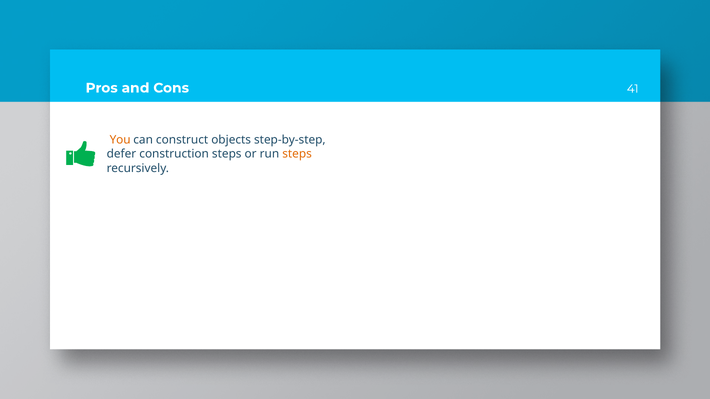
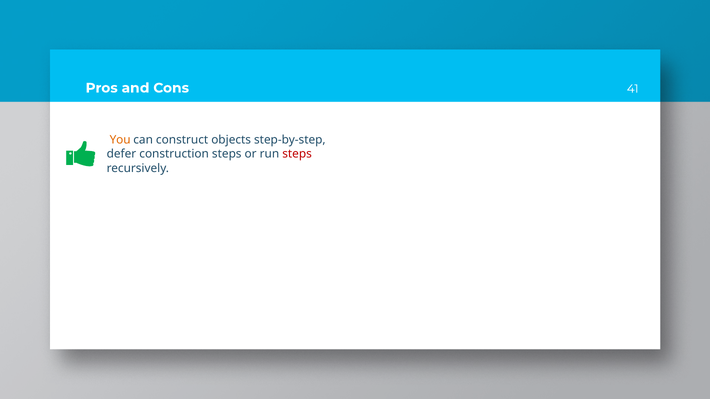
steps at (297, 154) colour: orange -> red
